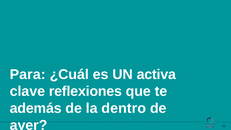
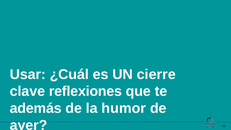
Para: Para -> Usar
activa: activa -> cierre
dentro: dentro -> humor
